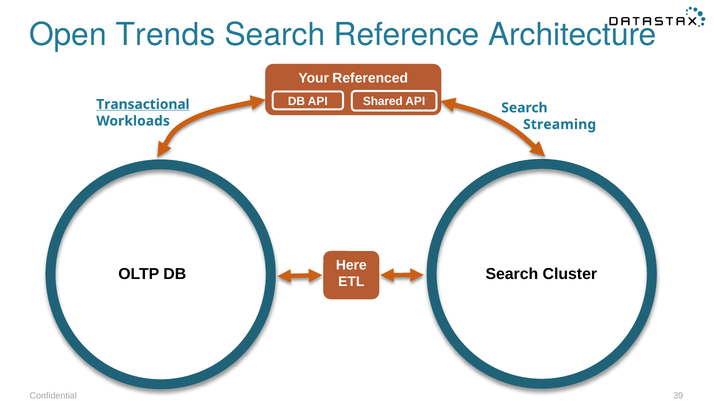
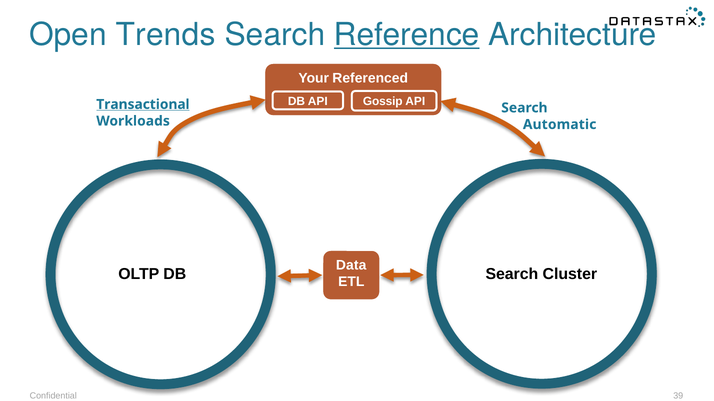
Reference underline: none -> present
Shared: Shared -> Gossip
Streaming: Streaming -> Automatic
Here: Here -> Data
